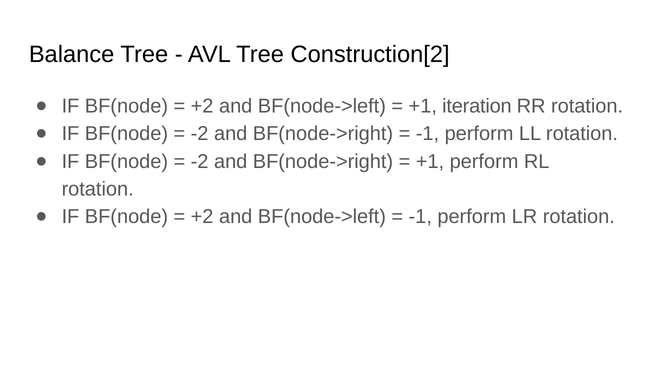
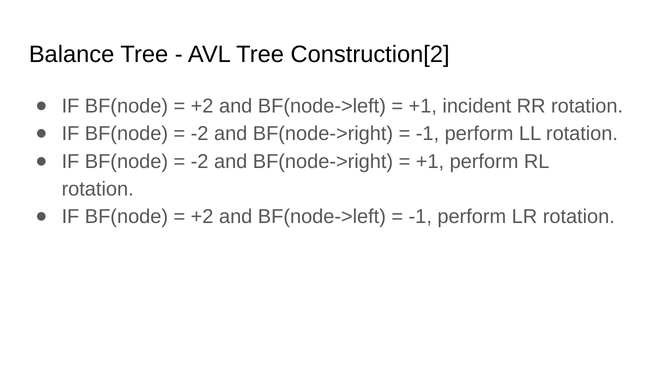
iteration: iteration -> incident
